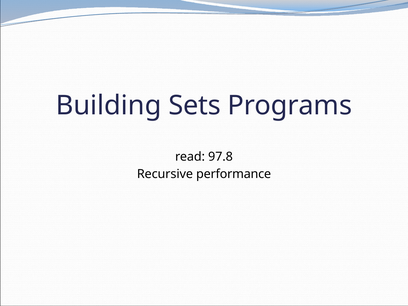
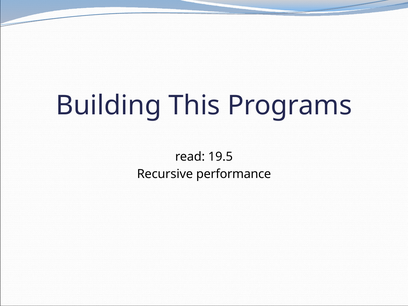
Sets: Sets -> This
97.8: 97.8 -> 19.5
